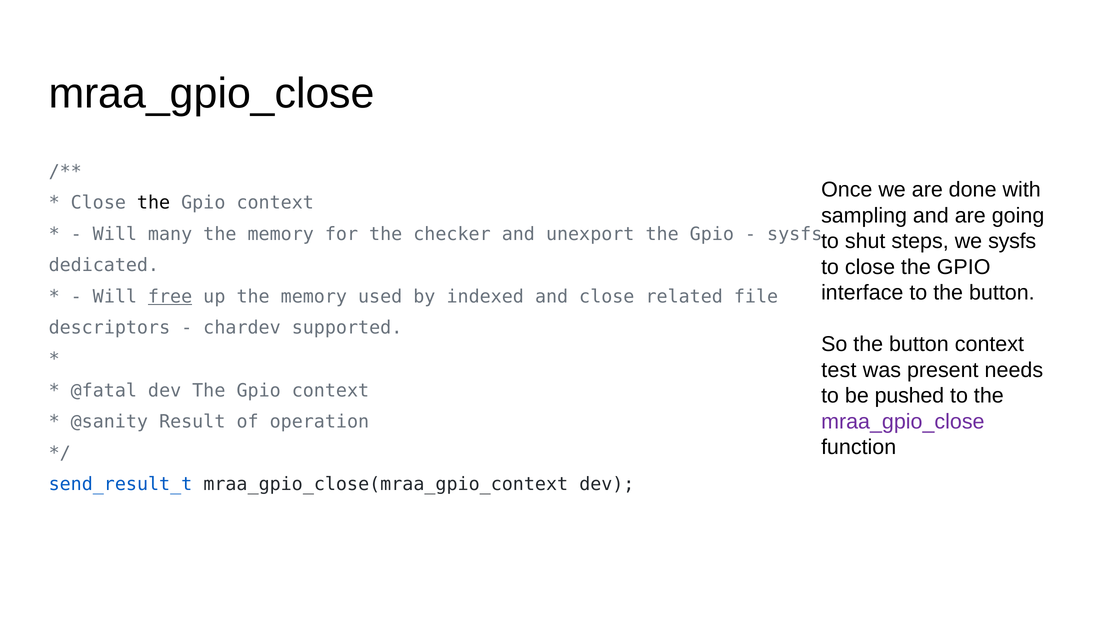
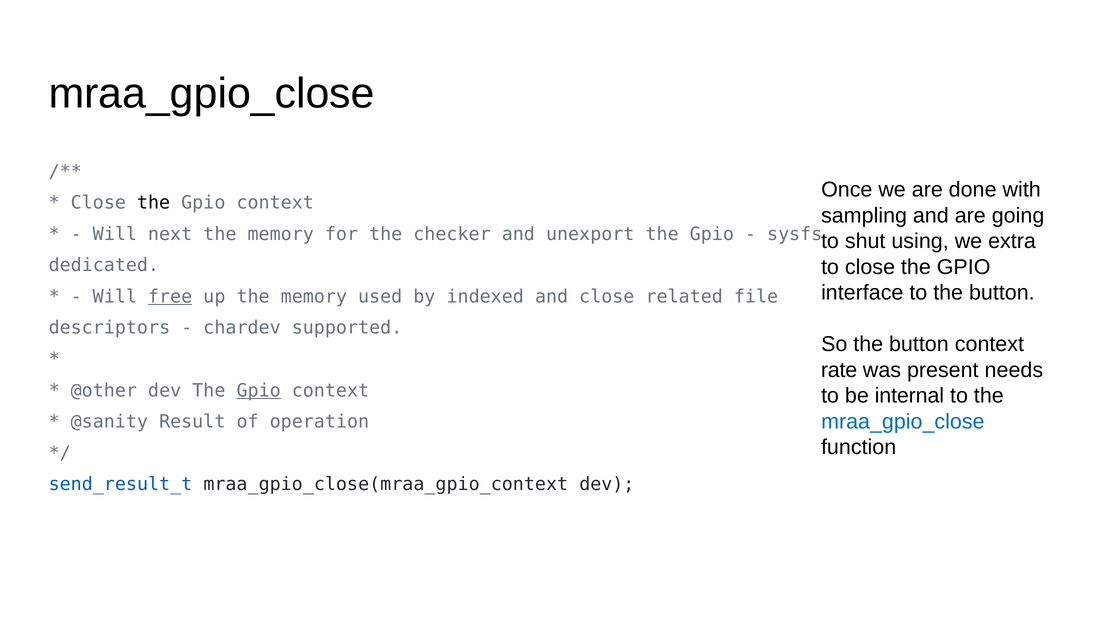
many: many -> next
steps: steps -> using
we sysfs: sysfs -> extra
test: test -> rate
@fatal: @fatal -> @other
Gpio at (259, 391) underline: none -> present
pushed: pushed -> internal
mraa_gpio_close at (903, 422) colour: purple -> blue
